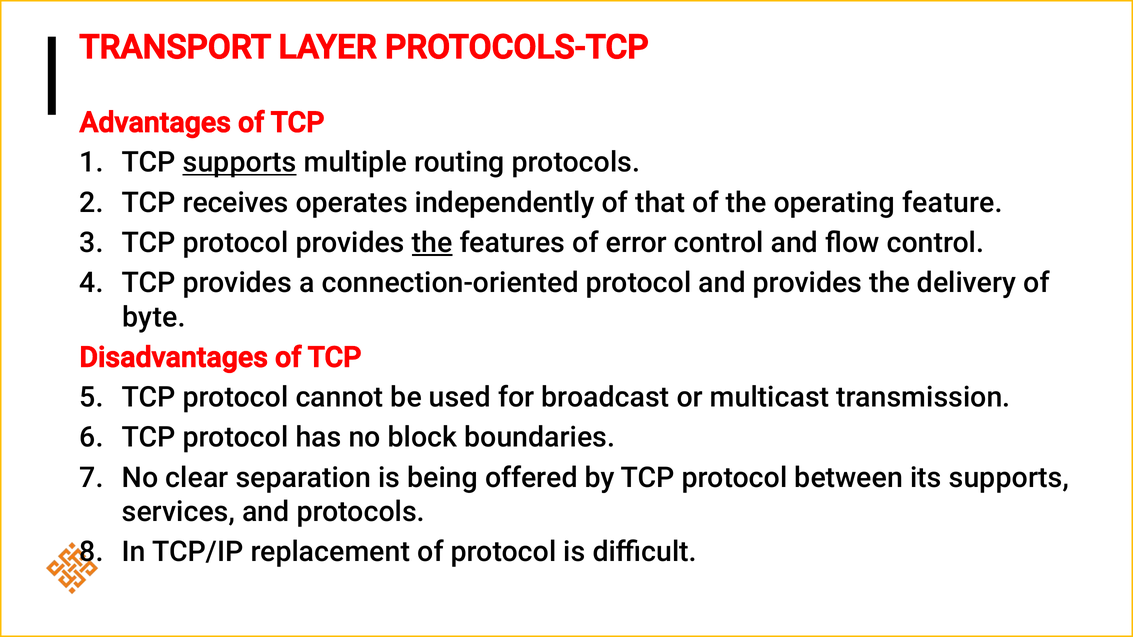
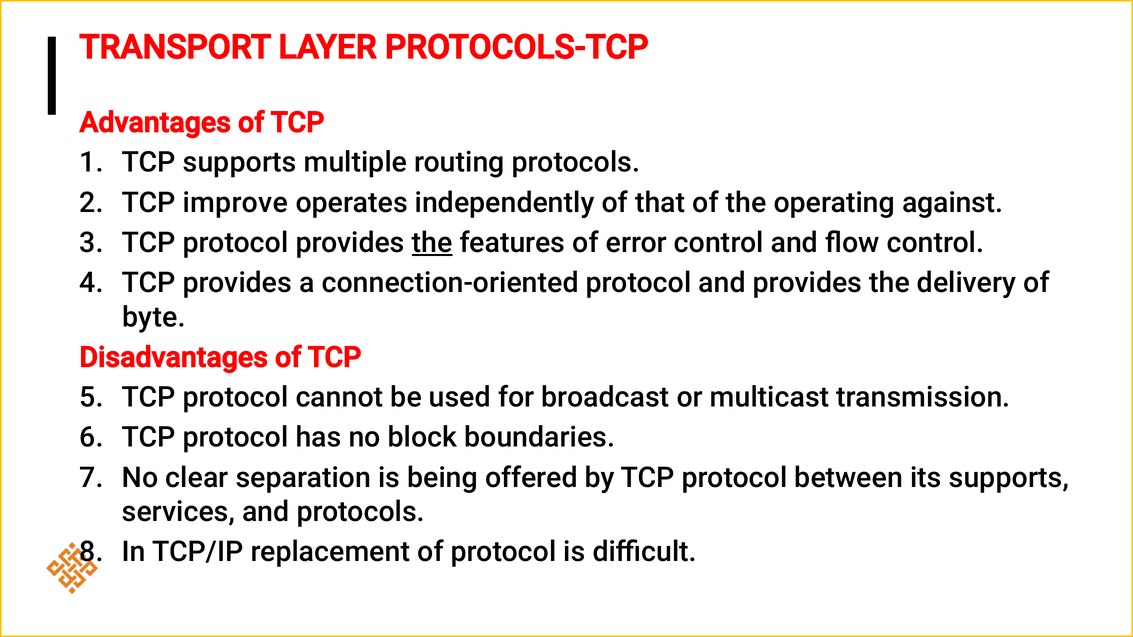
supports at (240, 163) underline: present -> none
receives: receives -> improve
feature: feature -> against
